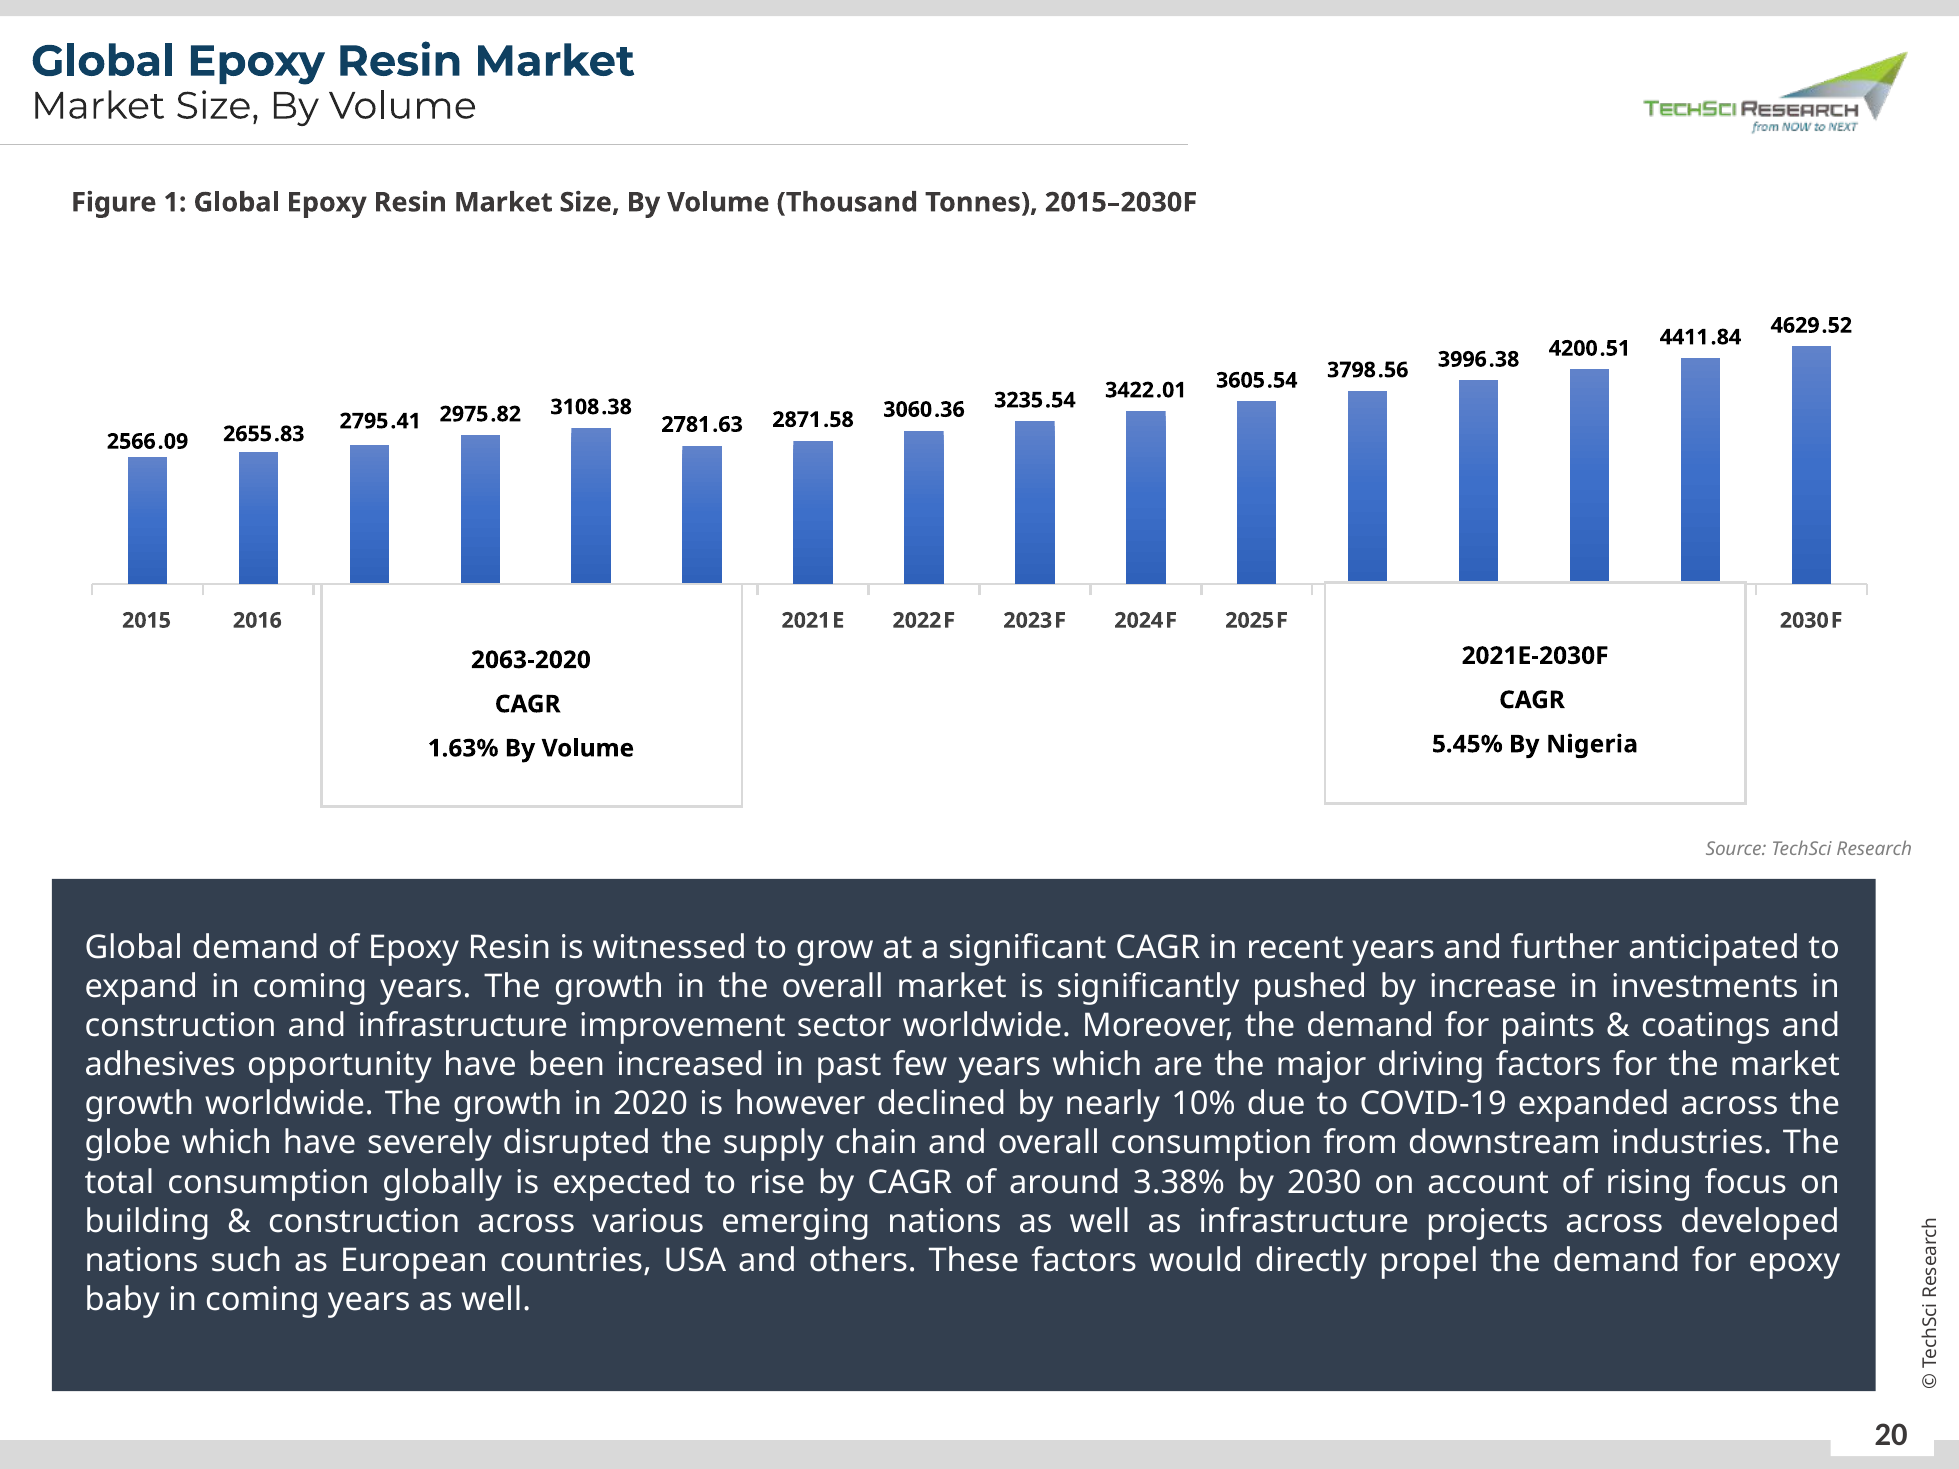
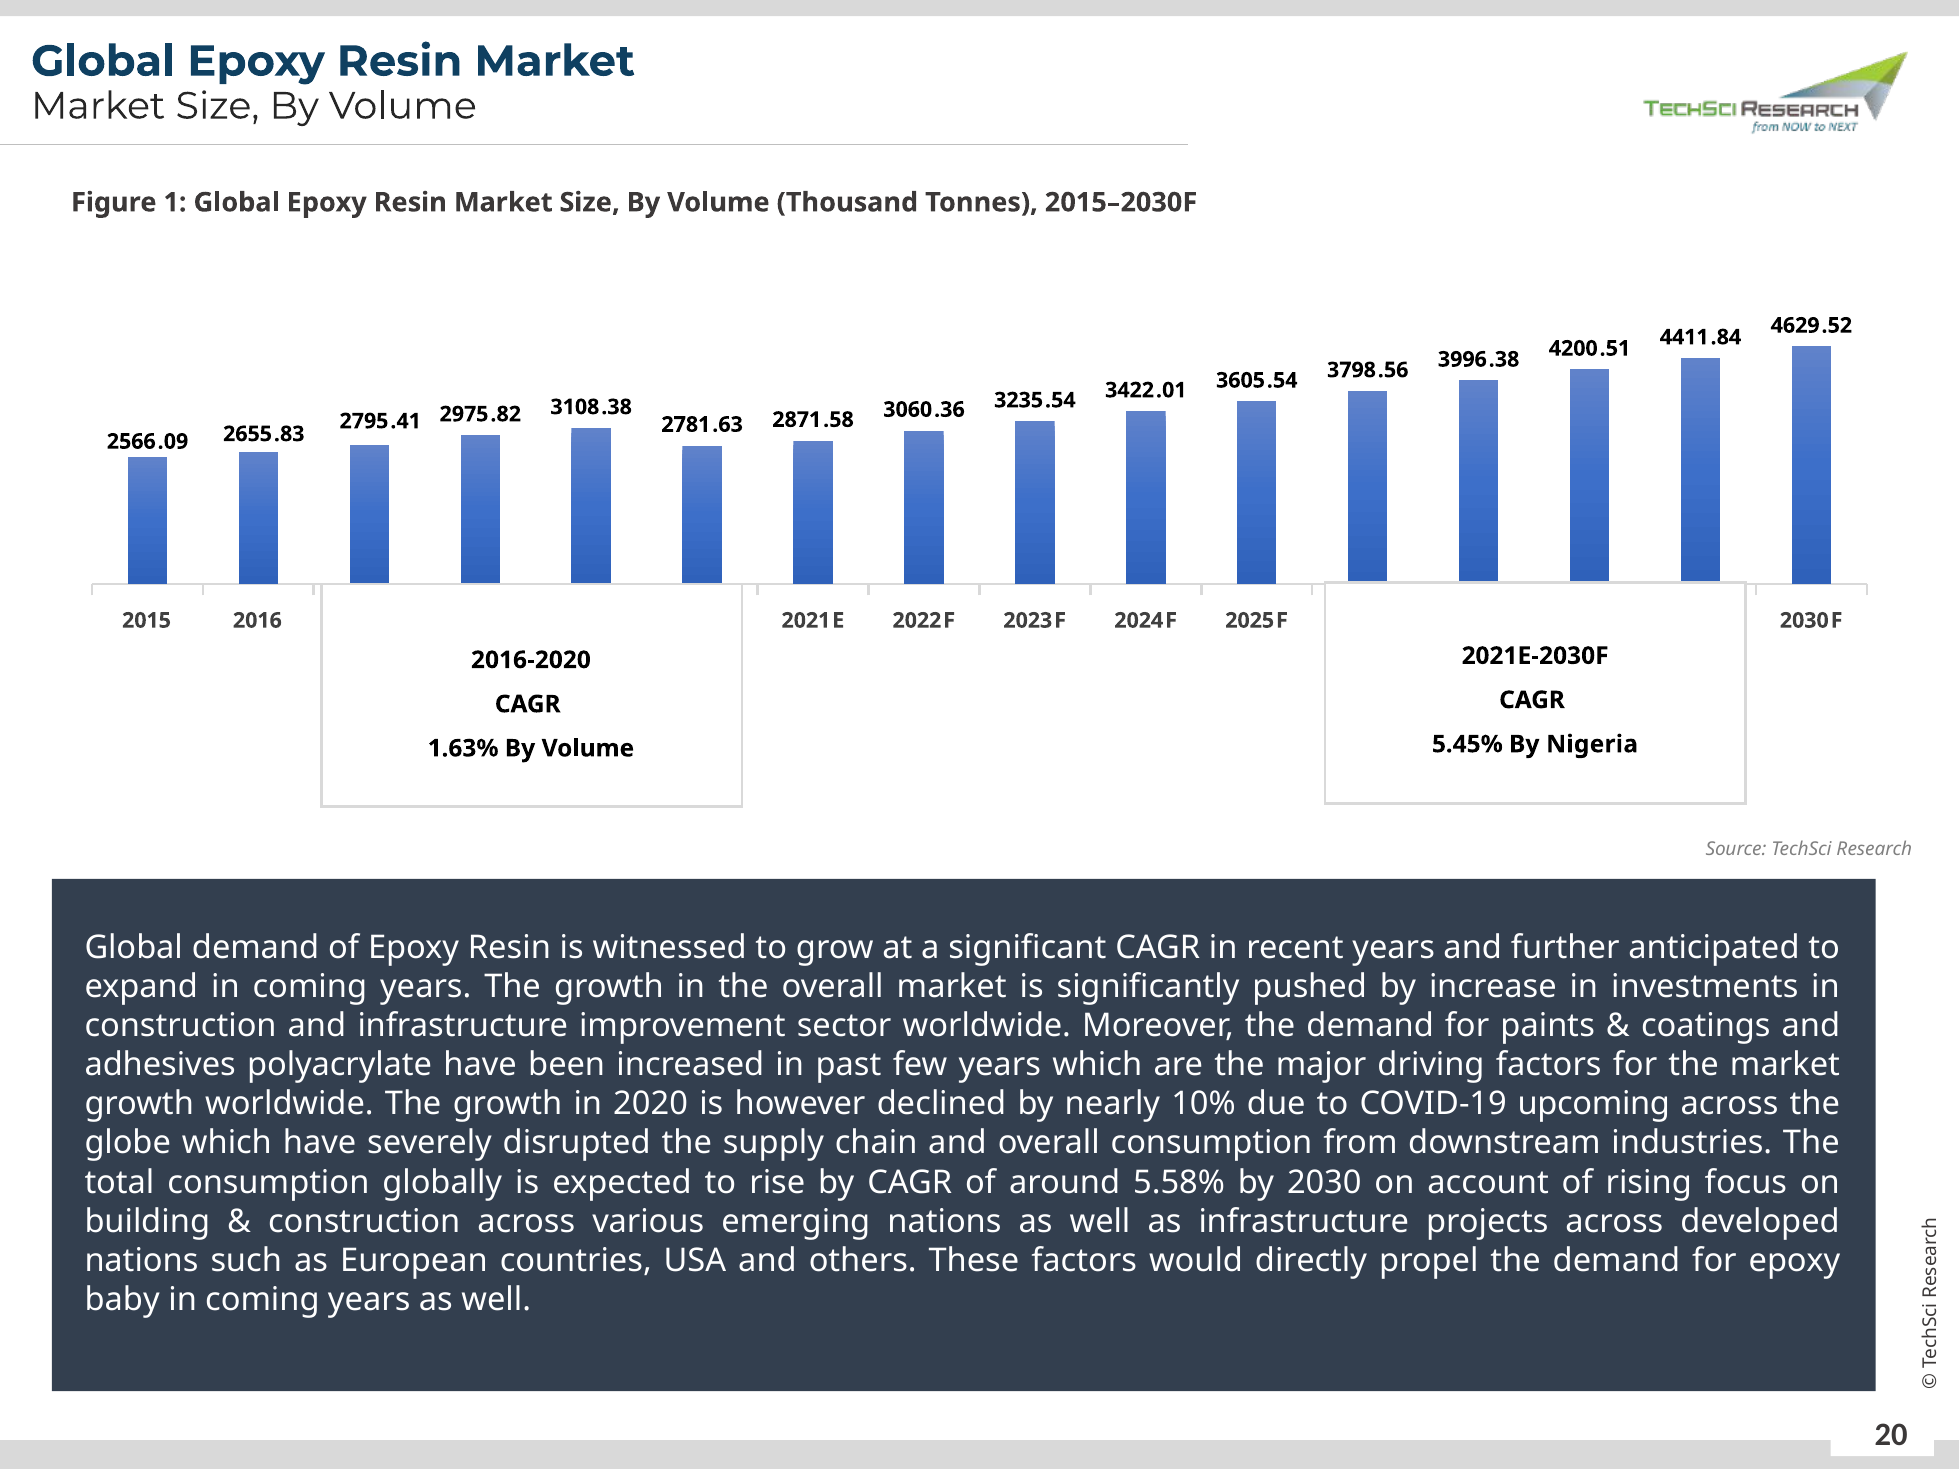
2063-2020: 2063-2020 -> 2016-2020
opportunity: opportunity -> polyacrylate
expanded: expanded -> upcoming
3.38%: 3.38% -> 5.58%
